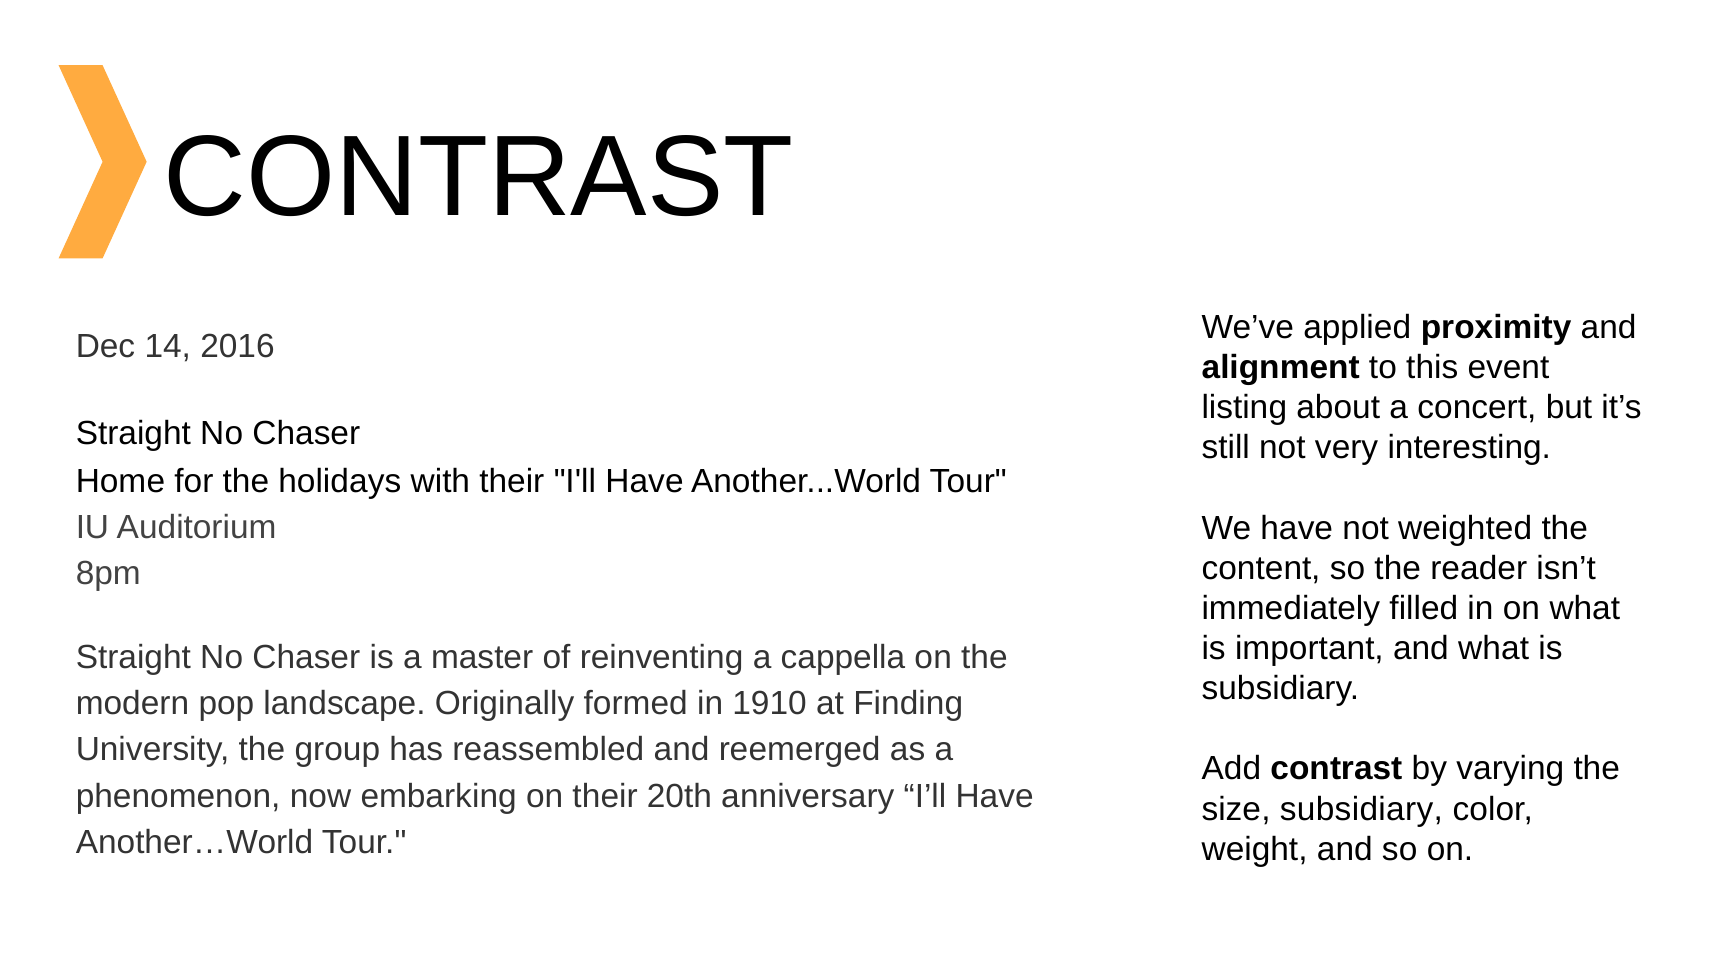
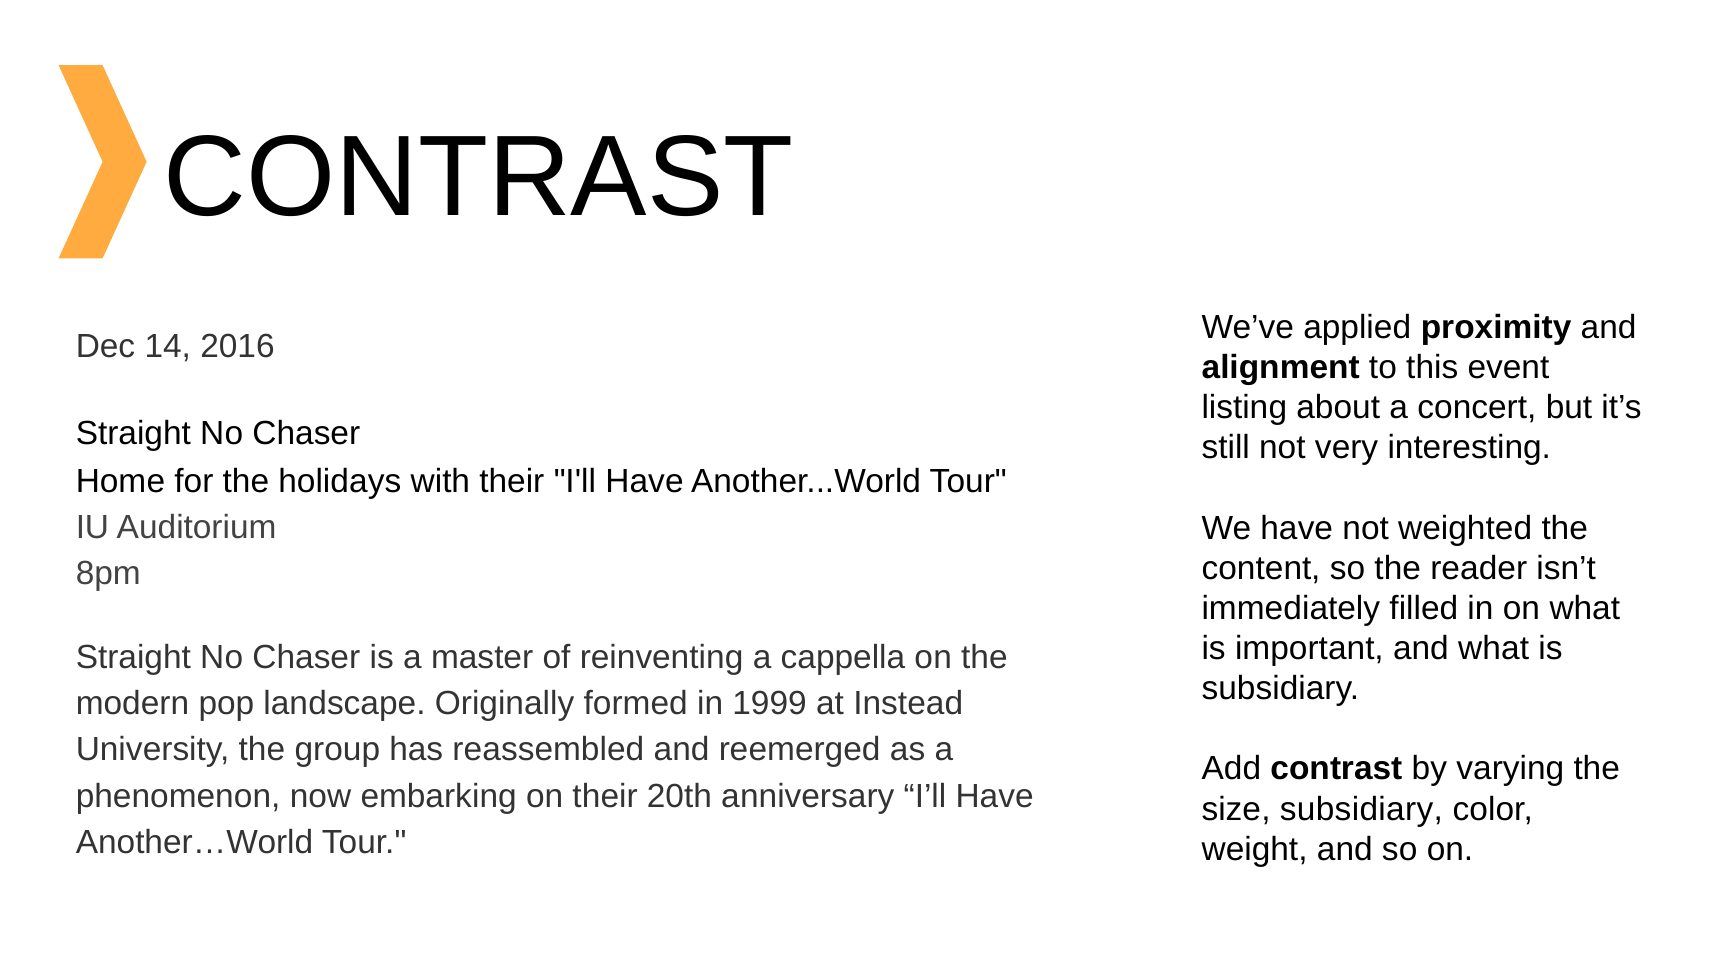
1910: 1910 -> 1999
Finding: Finding -> Instead
